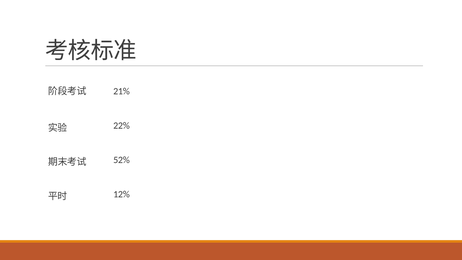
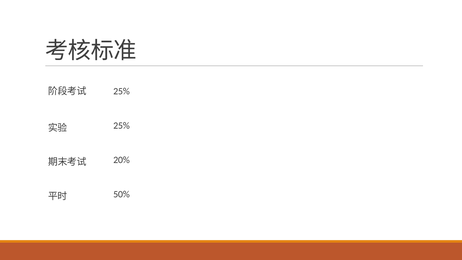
21% at (121, 91): 21% -> 25%
22% at (121, 126): 22% -> 25%
52%: 52% -> 20%
12%: 12% -> 50%
